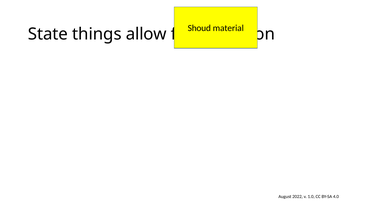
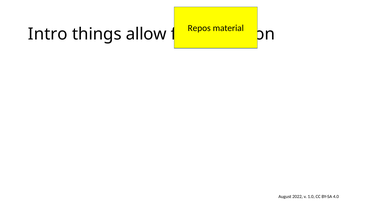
Shoud: Shoud -> Repos
State: State -> Intro
